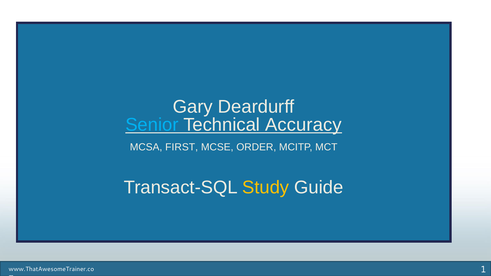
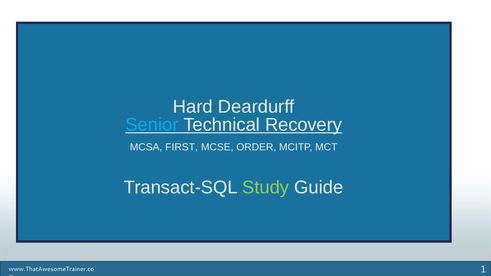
Gary: Gary -> Hard
Accuracy: Accuracy -> Recovery
Study colour: yellow -> light green
